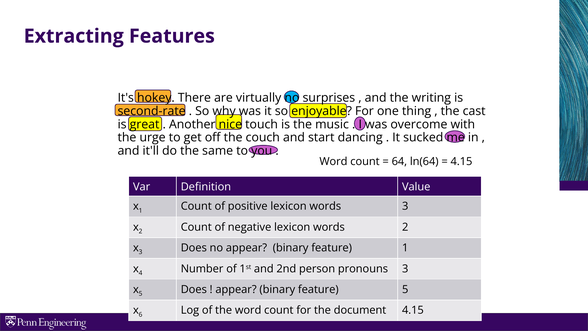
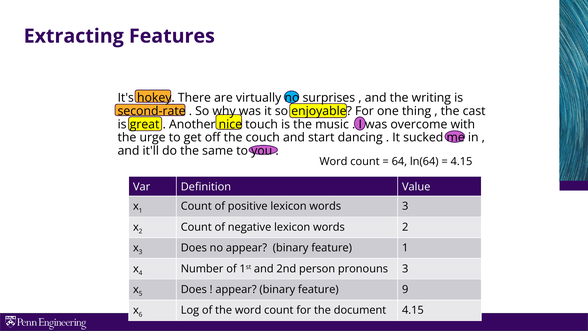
feature 5: 5 -> 9
